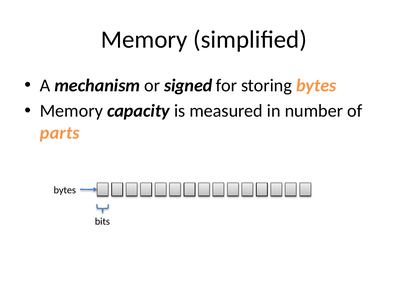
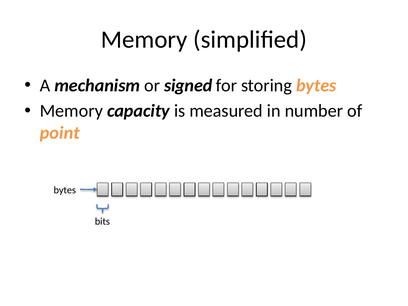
parts: parts -> point
